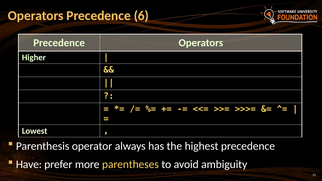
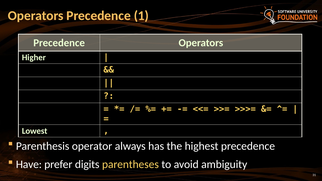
6: 6 -> 1
more: more -> digits
